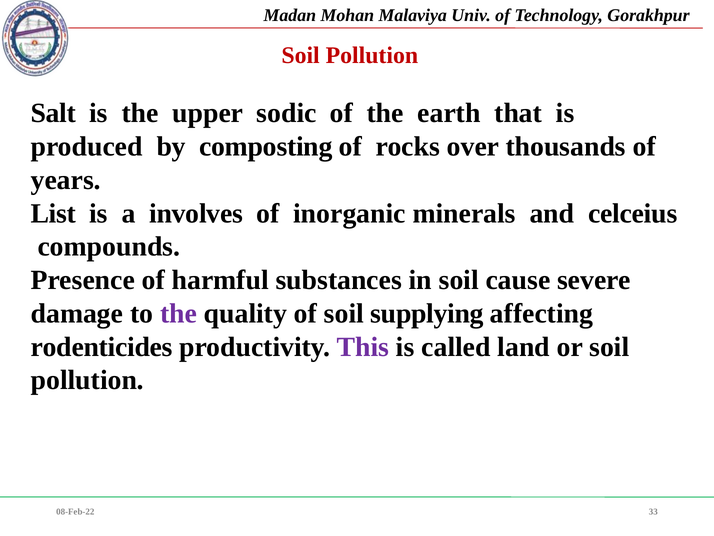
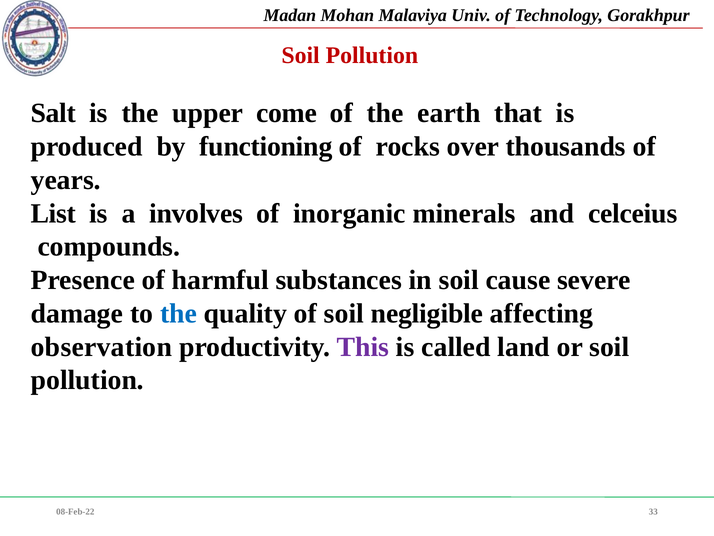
sodic: sodic -> come
composting: composting -> functioning
the at (179, 313) colour: purple -> blue
supplying: supplying -> negligible
rodenticides: rodenticides -> observation
